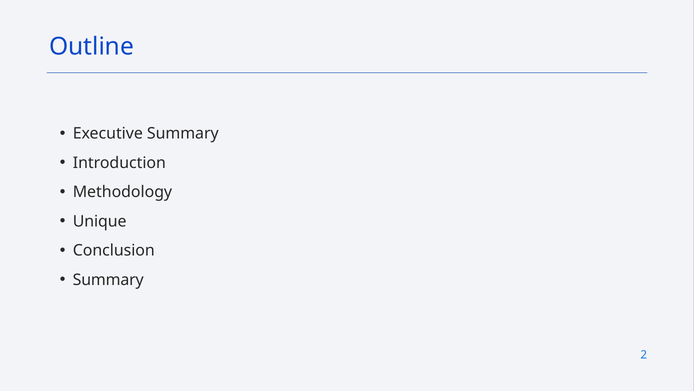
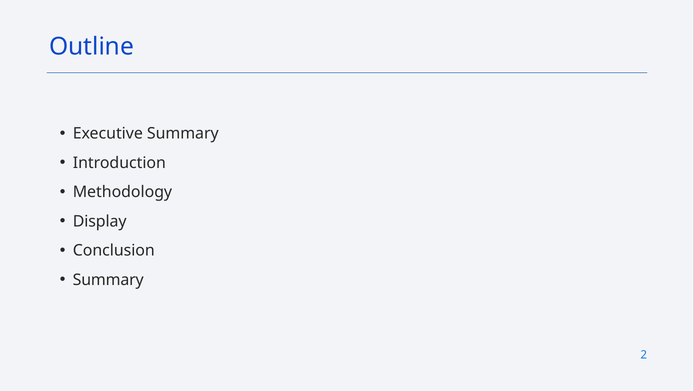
Unique: Unique -> Display
